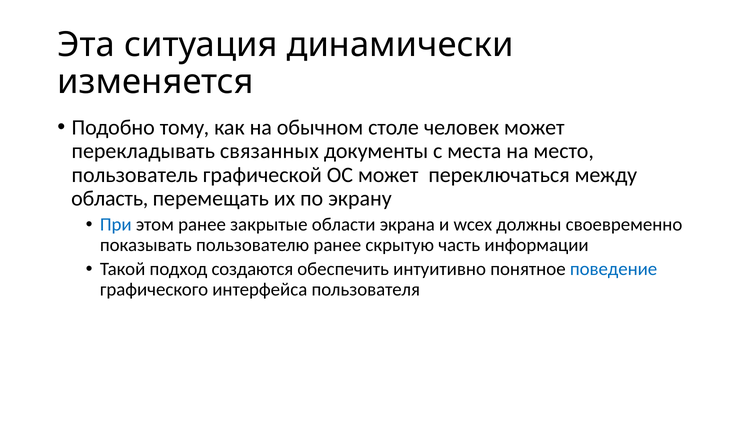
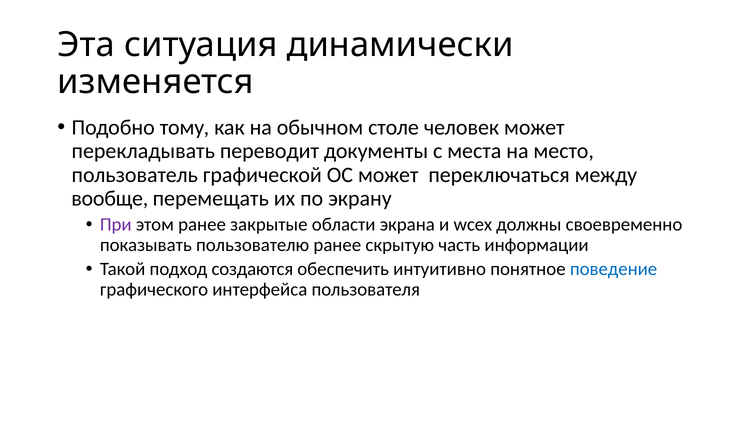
связанных: связанных -> переводит
область: область -> вообще
При colour: blue -> purple
